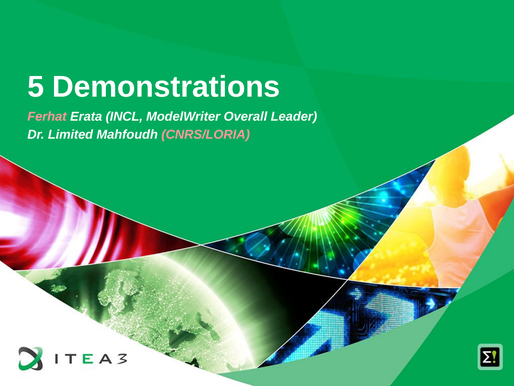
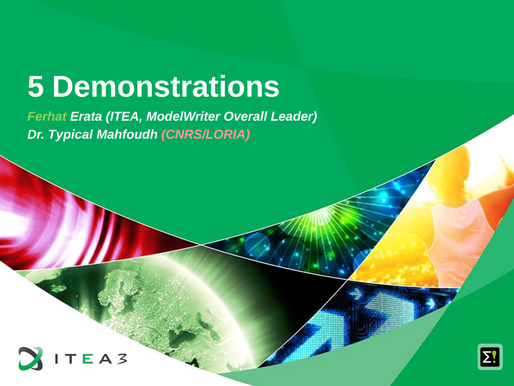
Ferhat colour: pink -> light green
INCL: INCL -> ITEA
Limited: Limited -> Typical
